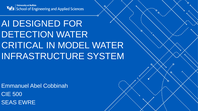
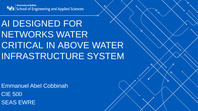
DETECTION: DETECTION -> NETWORKS
MODEL: MODEL -> ABOVE
